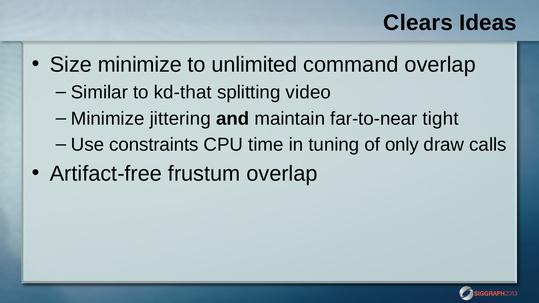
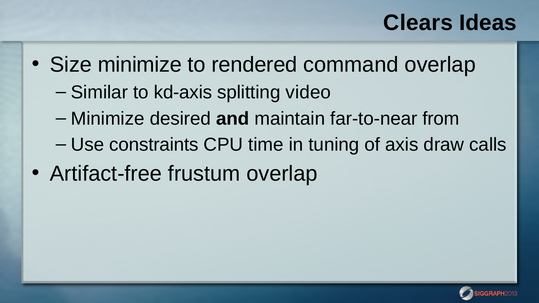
unlimited: unlimited -> rendered
kd-that: kd-that -> kd-axis
jittering: jittering -> desired
tight: tight -> from
only: only -> axis
